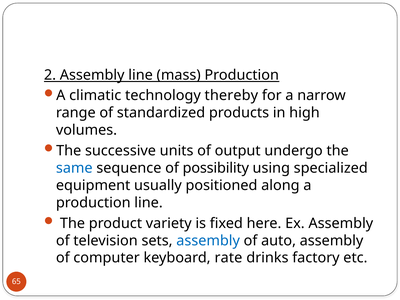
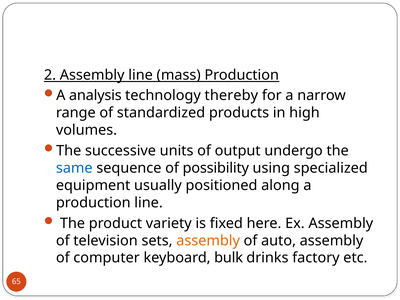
climatic: climatic -> analysis
assembly at (208, 241) colour: blue -> orange
rate: rate -> bulk
